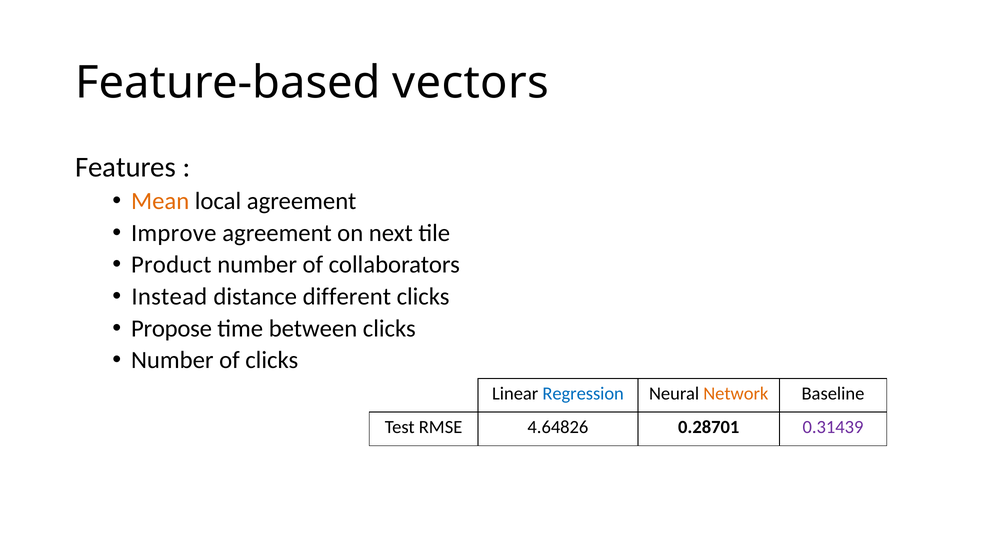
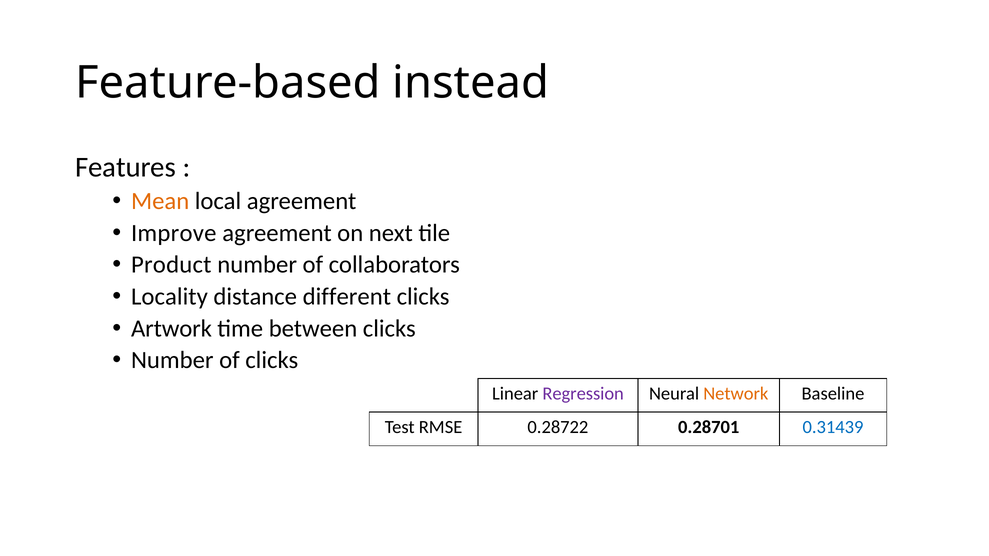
vectors: vectors -> instead
Instead: Instead -> Locality
Propose: Propose -> Artwork
Regression colour: blue -> purple
4.64826: 4.64826 -> 0.28722
0.31439 colour: purple -> blue
